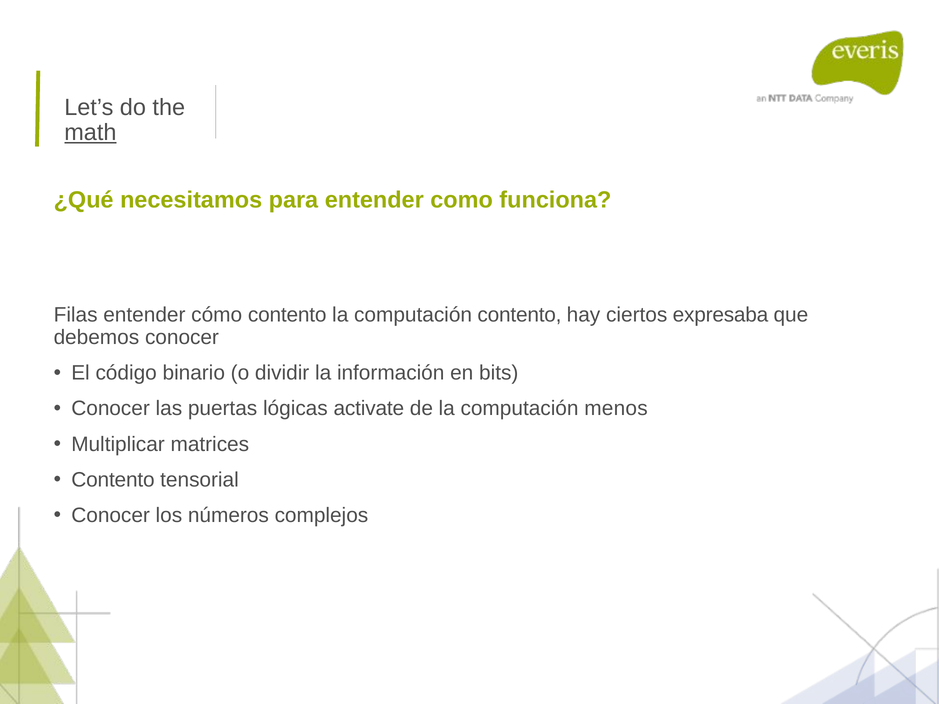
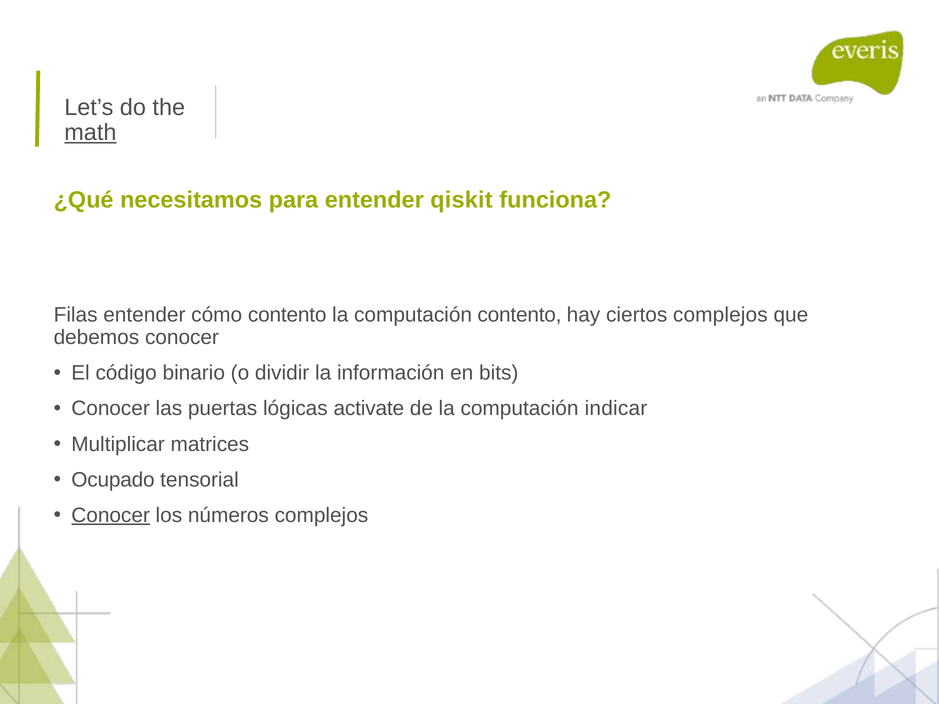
como: como -> qiskit
ciertos expresaba: expresaba -> complejos
menos: menos -> indicar
Contento at (113, 480): Contento -> Ocupado
Conocer at (111, 515) underline: none -> present
